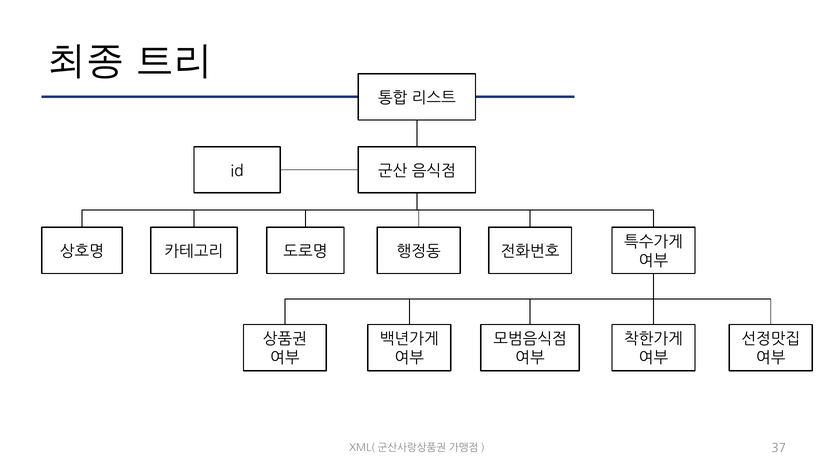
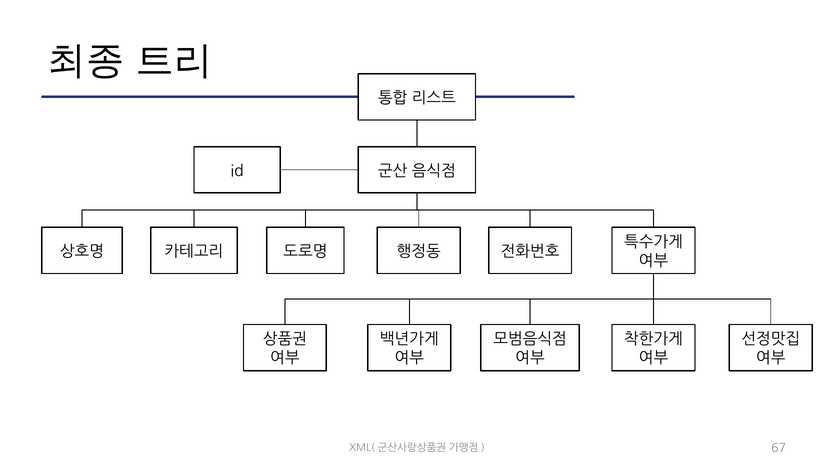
37: 37 -> 67
